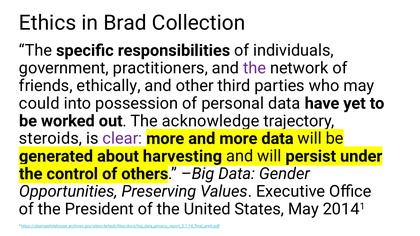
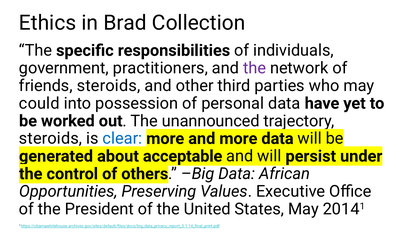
friends ethically: ethically -> steroids
acknowledge: acknowledge -> unannounced
clear colour: purple -> blue
harvesting: harvesting -> acceptable
Gender: Gender -> African
